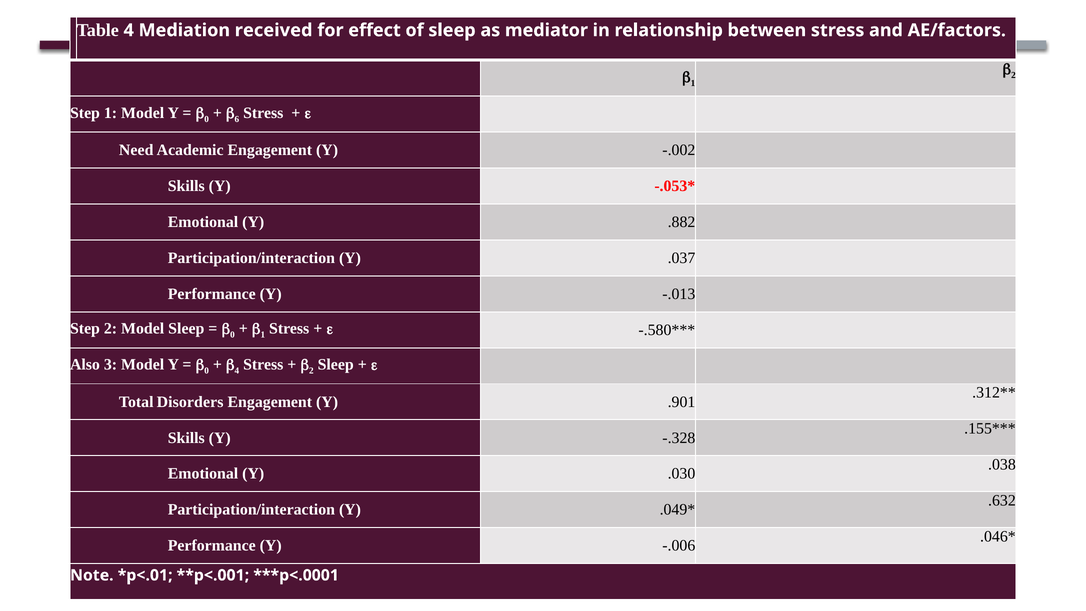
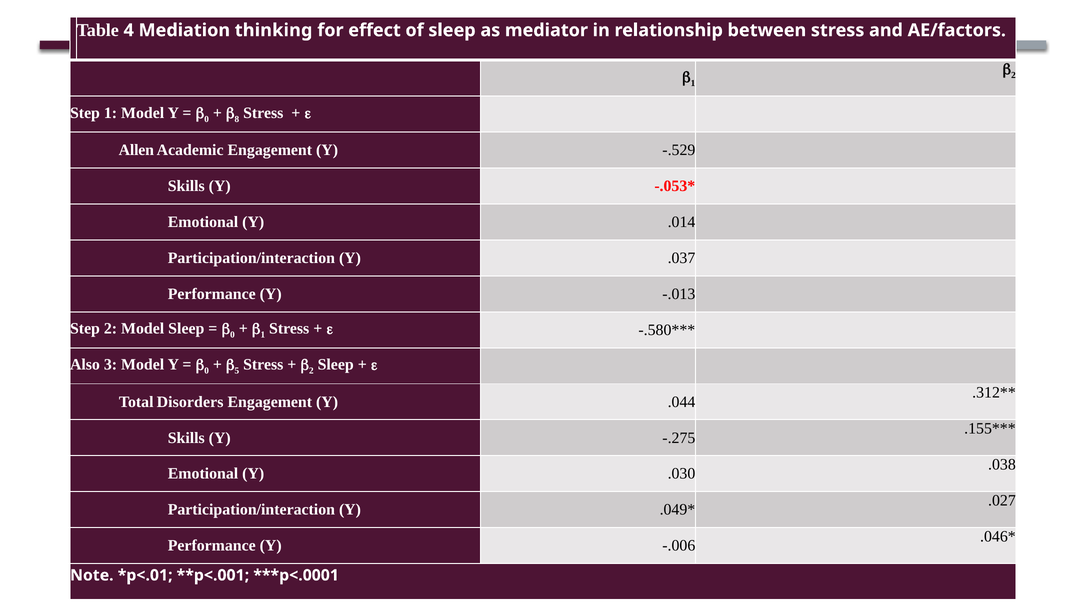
received: received -> thinking
6: 6 -> 8
Need: Need -> Allen
-.002: -.002 -> -.529
.882: .882 -> .014
4 at (237, 371): 4 -> 5
.901: .901 -> .044
-.328: -.328 -> -.275
.632: .632 -> .027
